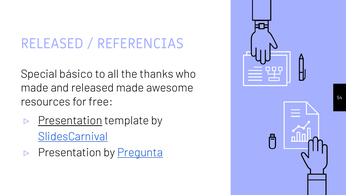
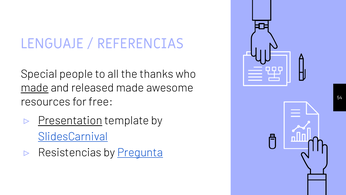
RELEASED at (52, 44): RELEASED -> LENGUAJE
básico: básico -> people
made at (35, 88) underline: none -> present
Presentation at (70, 152): Presentation -> Resistencias
